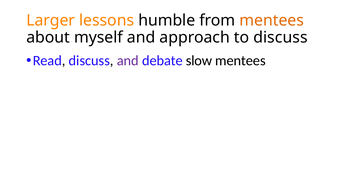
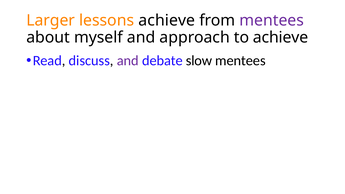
lessons humble: humble -> achieve
mentees at (272, 20) colour: orange -> purple
to discuss: discuss -> achieve
